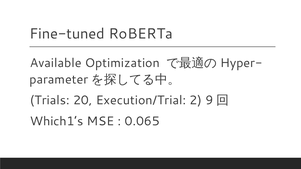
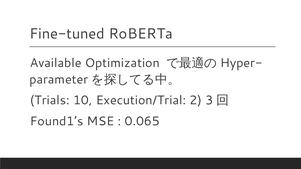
20: 20 -> 10
9: 9 -> 3
Which1’s: Which1’s -> Found1’s
